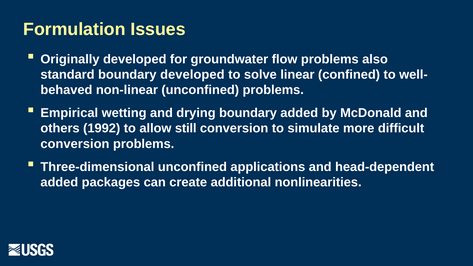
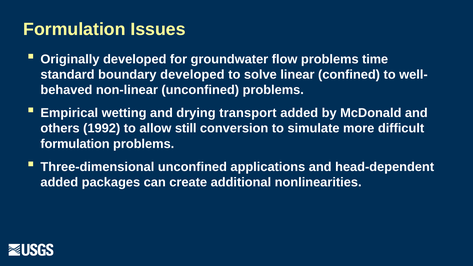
also: also -> time
drying boundary: boundary -> transport
conversion at (75, 144): conversion -> formulation
